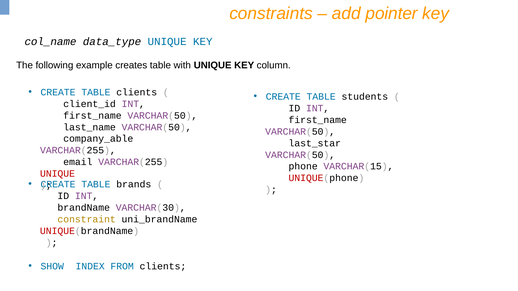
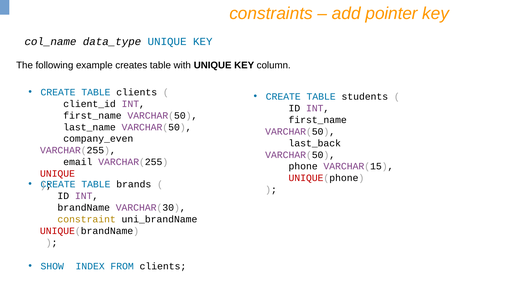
company_able: company_able -> company_even
last_star: last_star -> last_back
